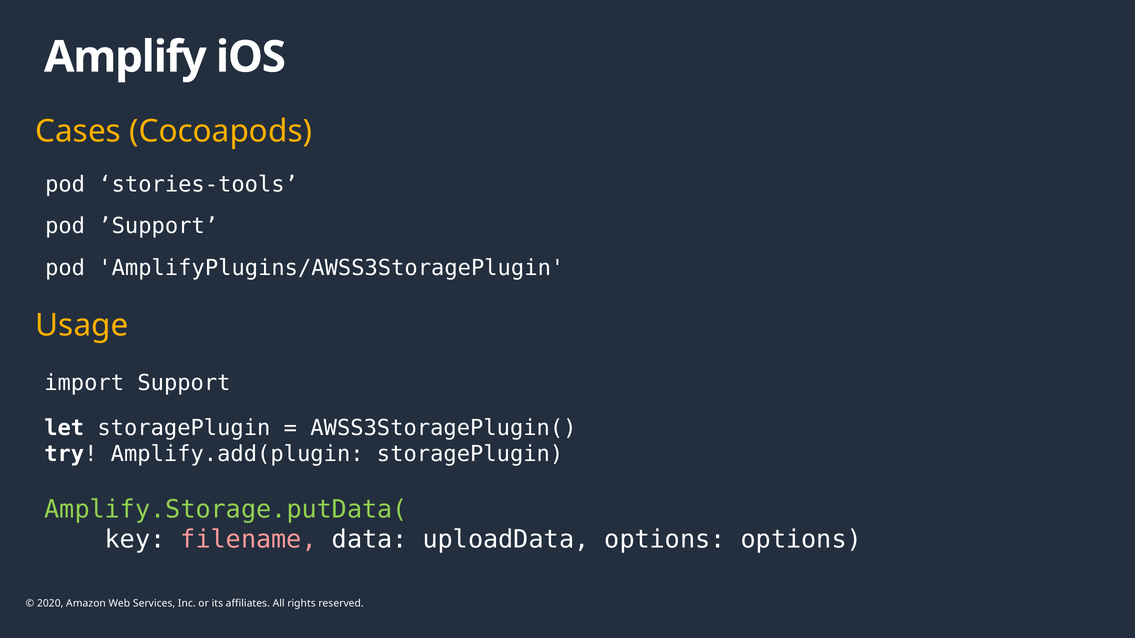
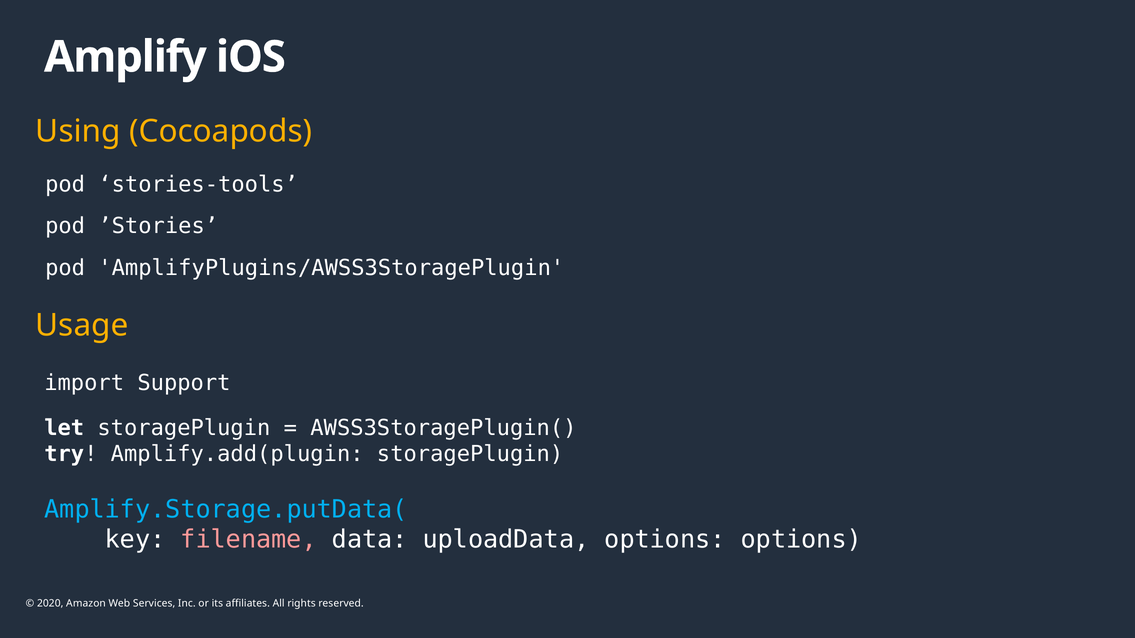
Cases: Cases -> Using
’Support: ’Support -> ’Stories
Amplify.Storage.putData( colour: light green -> light blue
